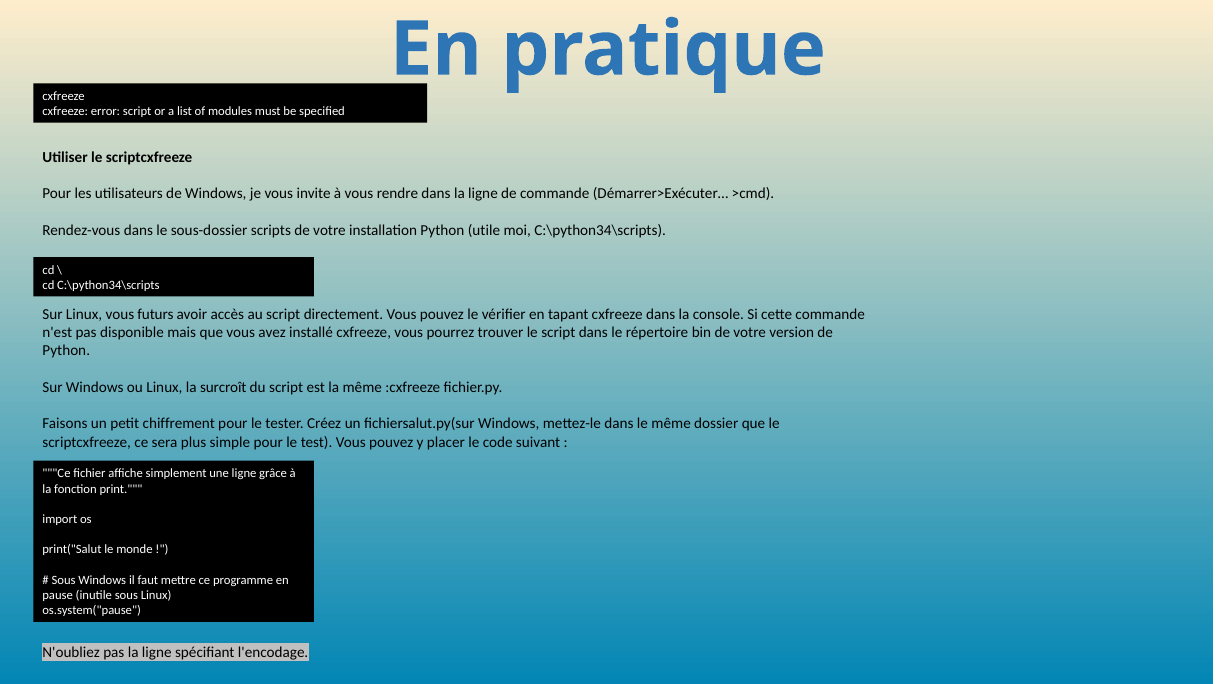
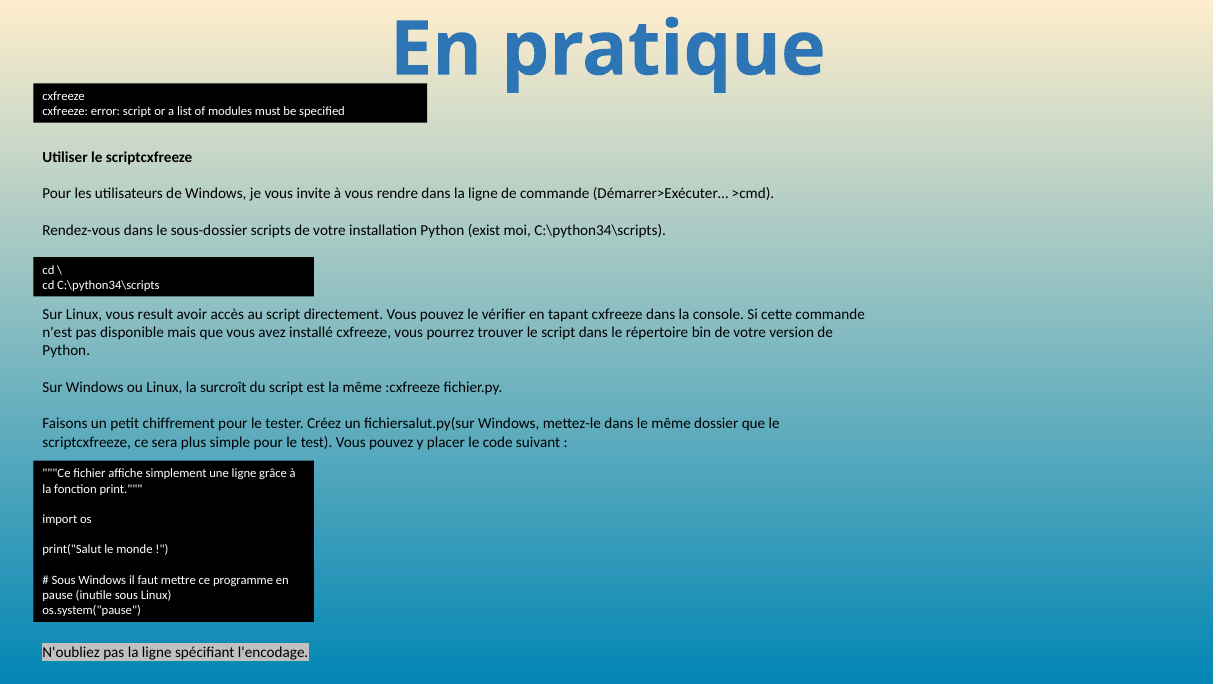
utile: utile -> exist
futurs: futurs -> result
